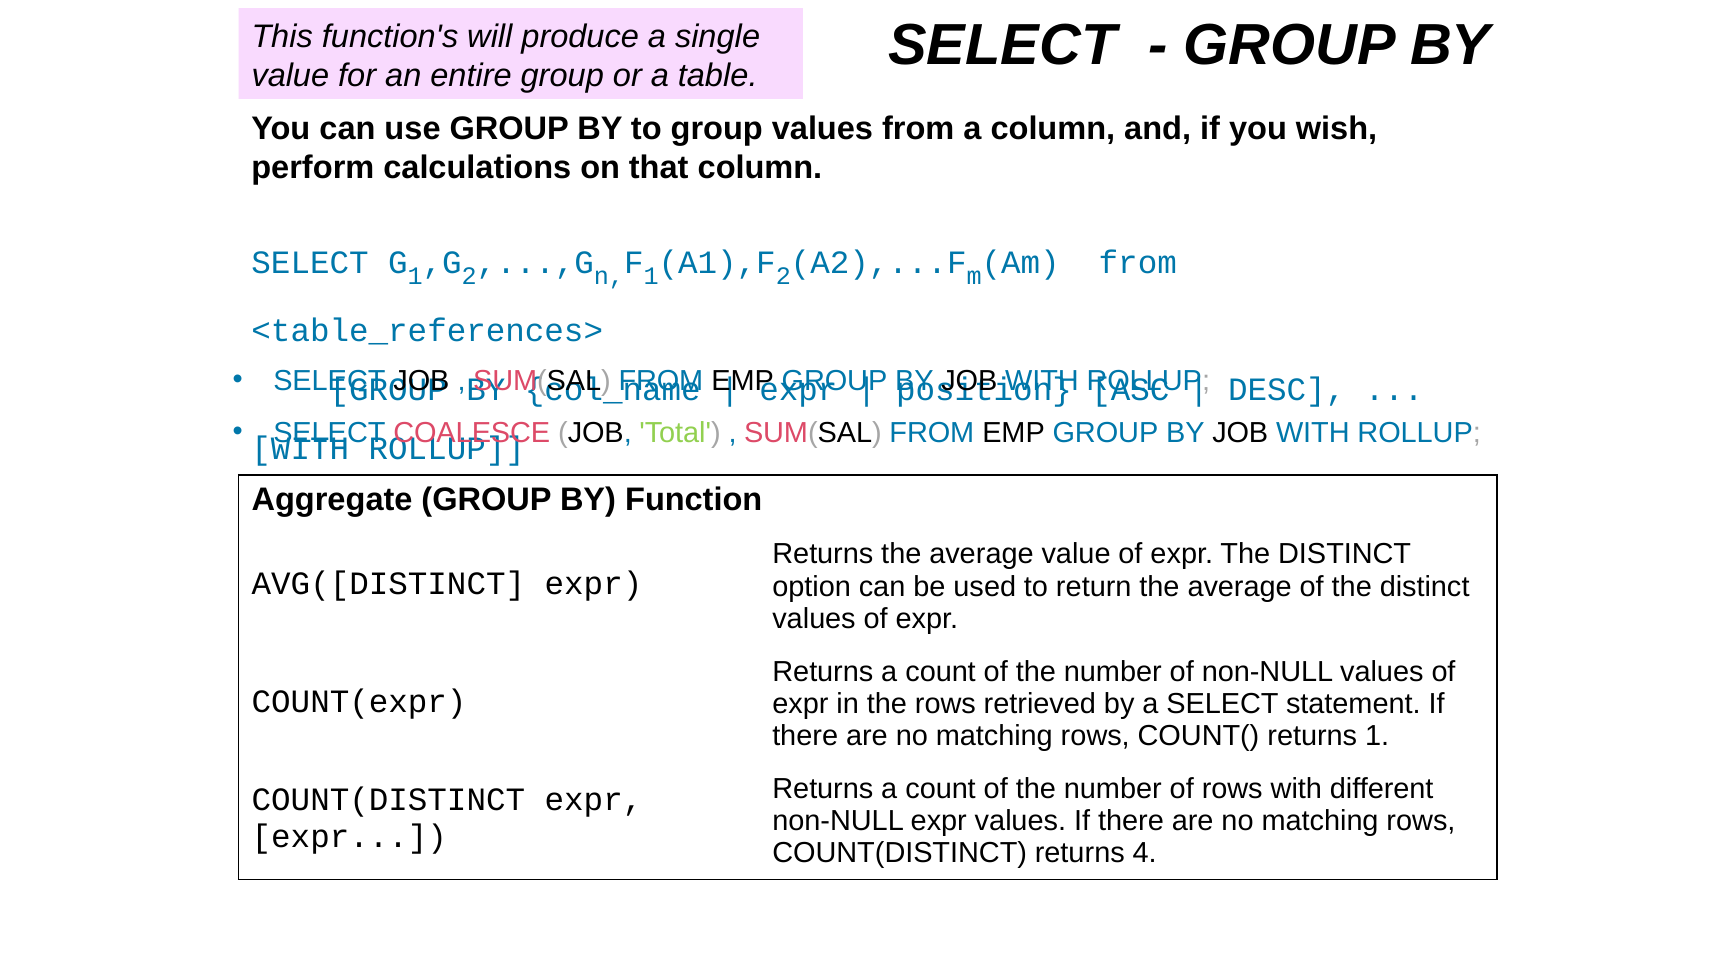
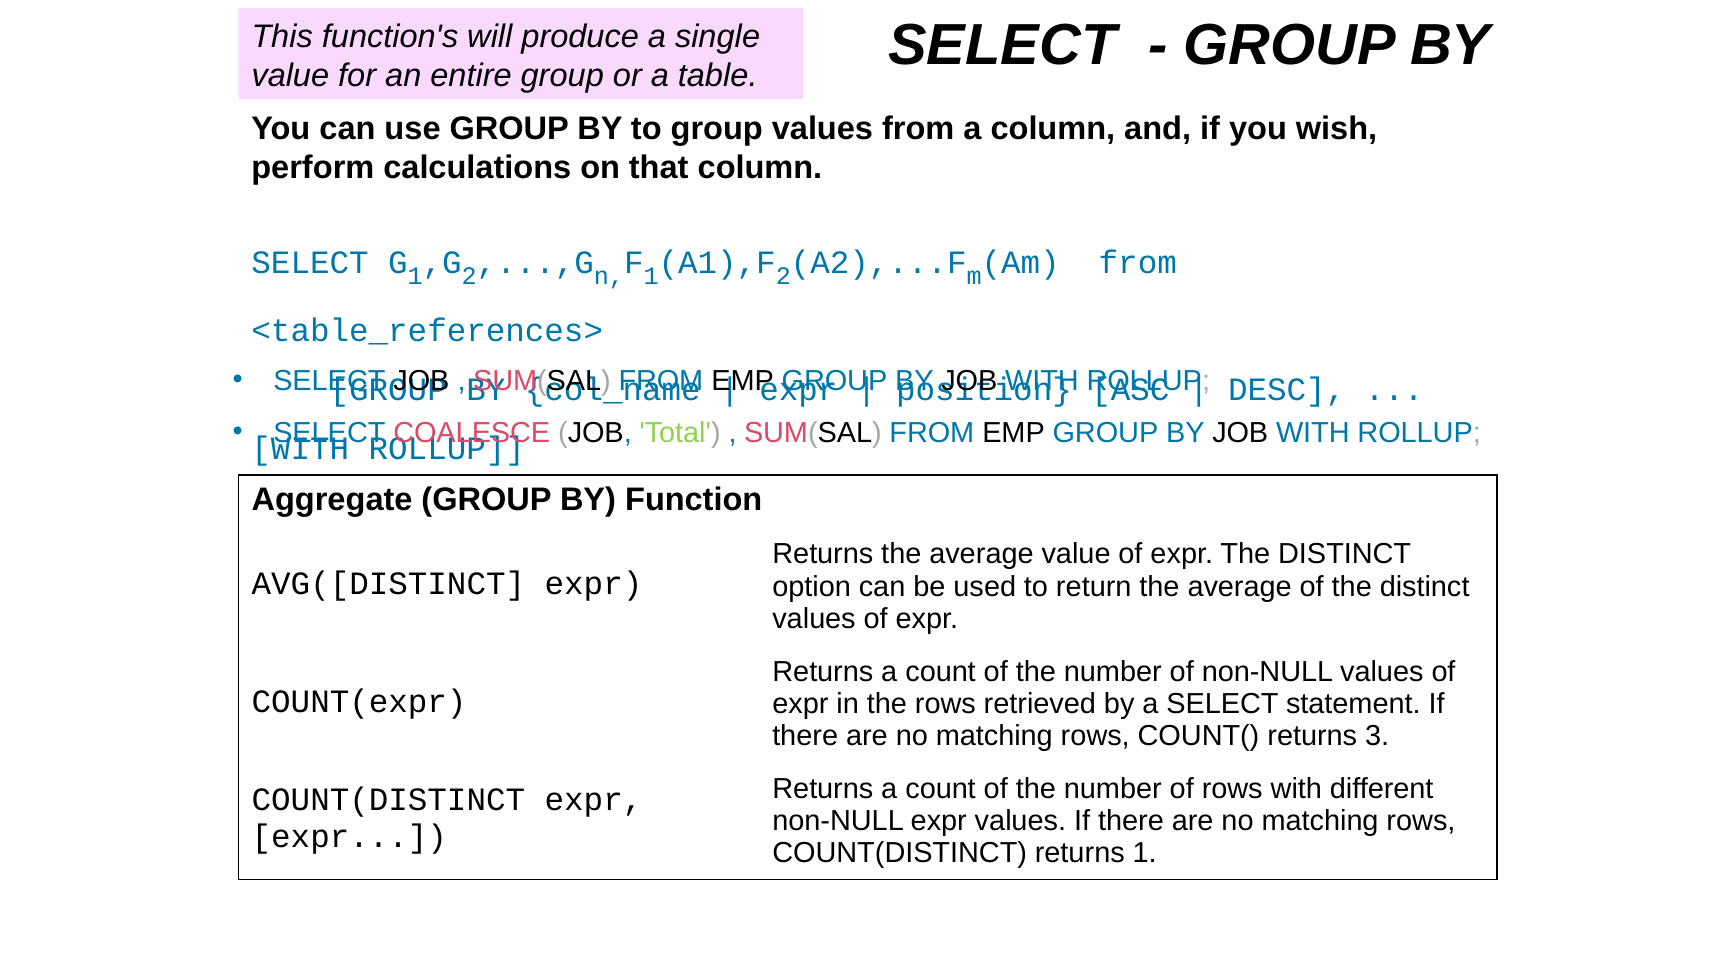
returns 1: 1 -> 3
returns 4: 4 -> 1
